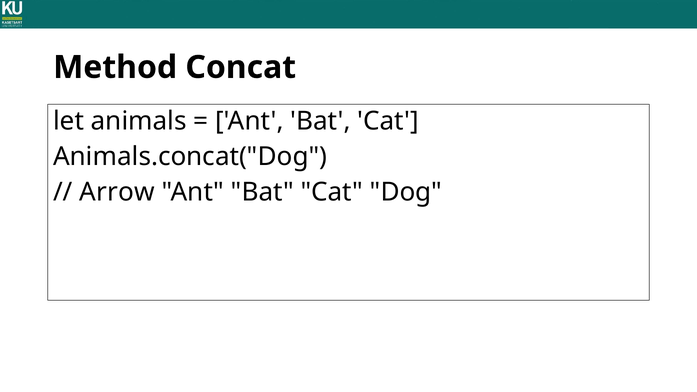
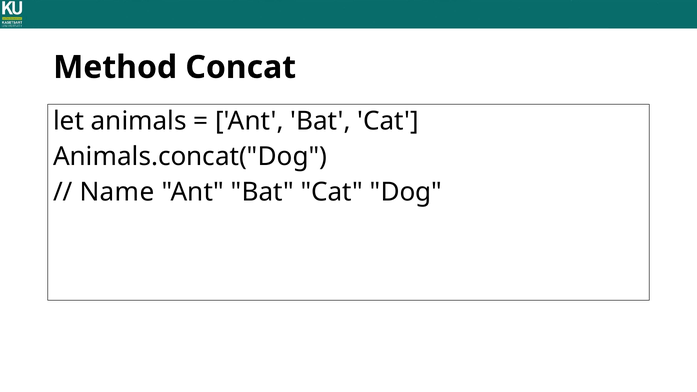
Arrow: Arrow -> Name
